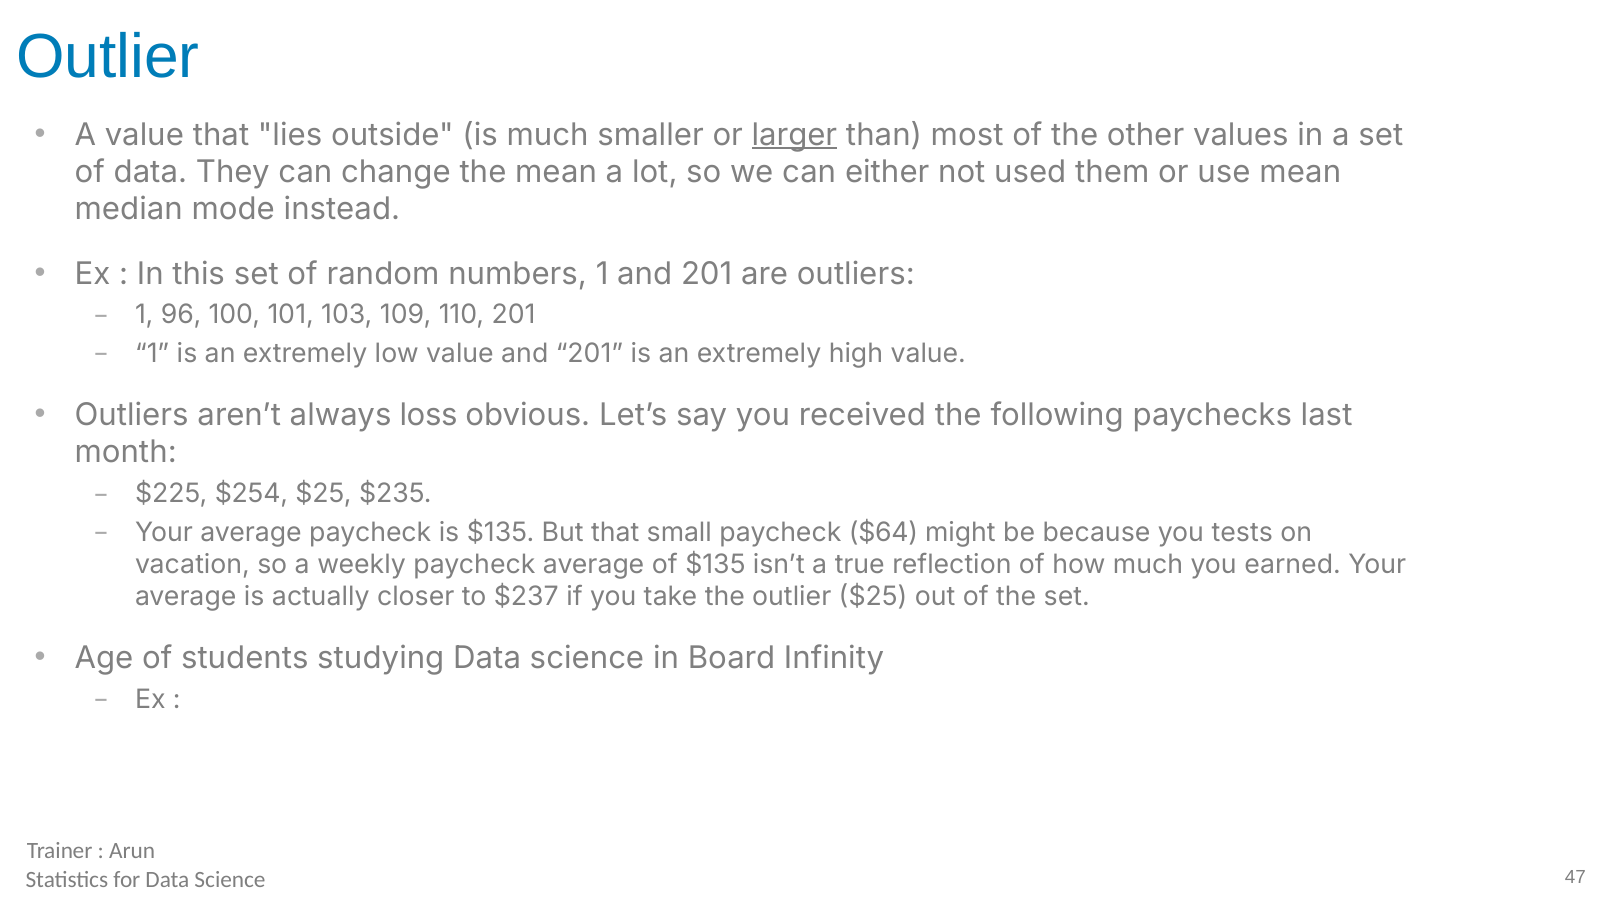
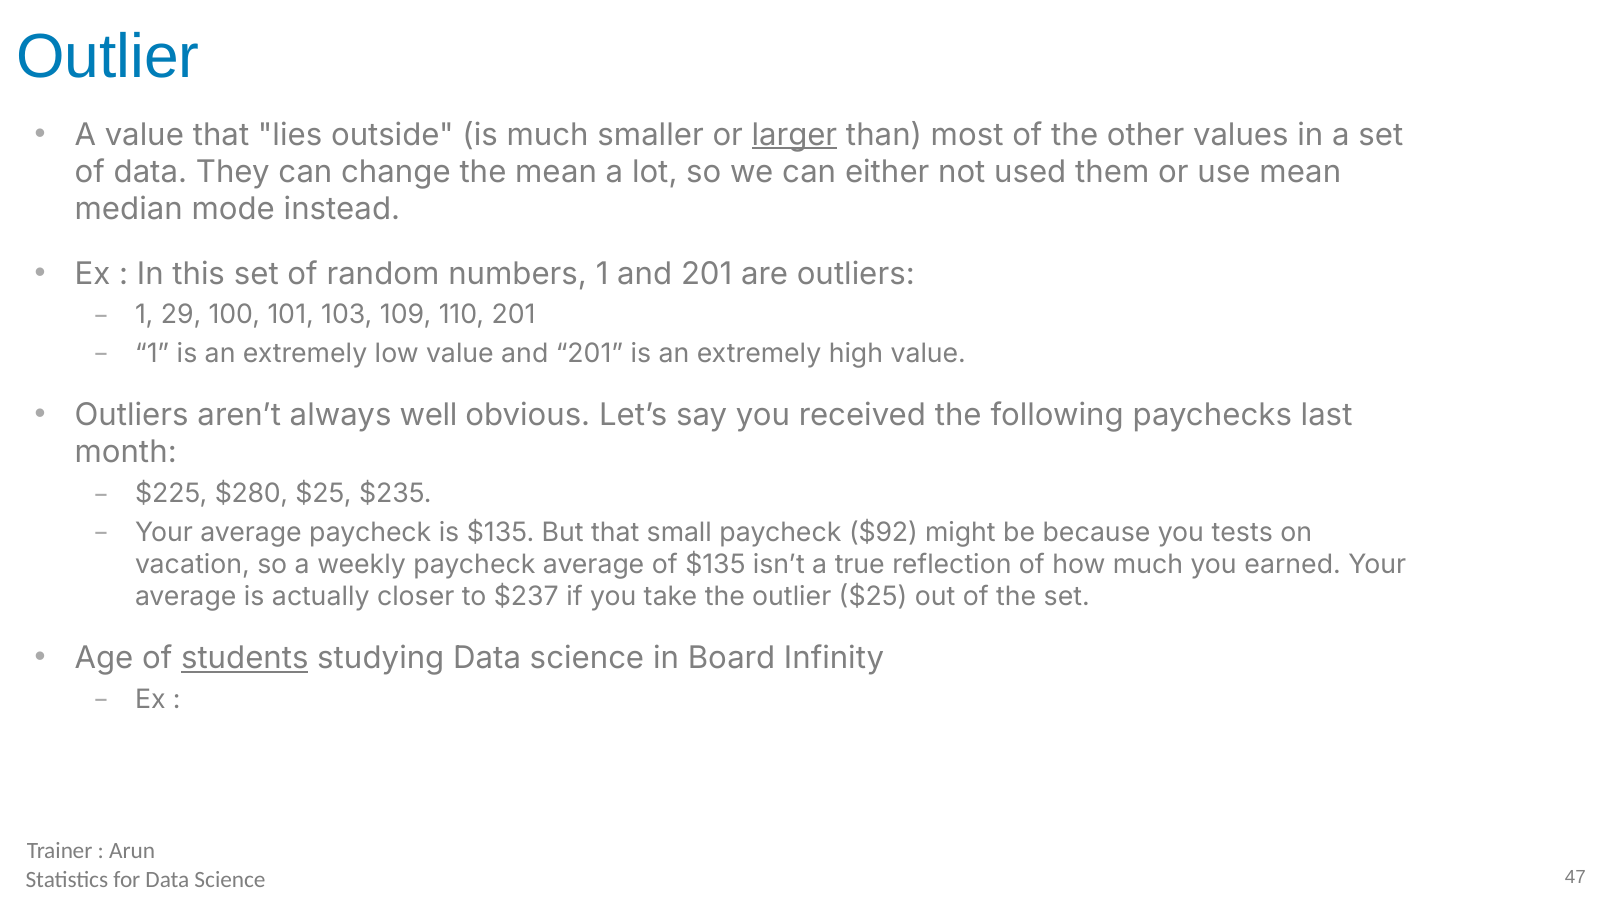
96: 96 -> 29
loss: loss -> well
$254: $254 -> $280
$64: $64 -> $92
students underline: none -> present
